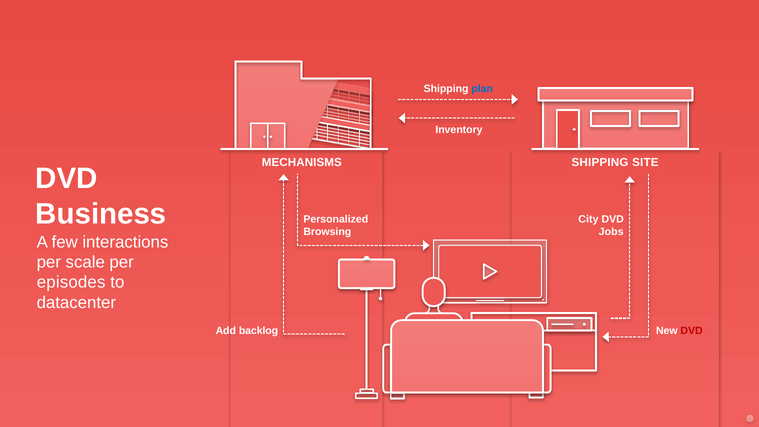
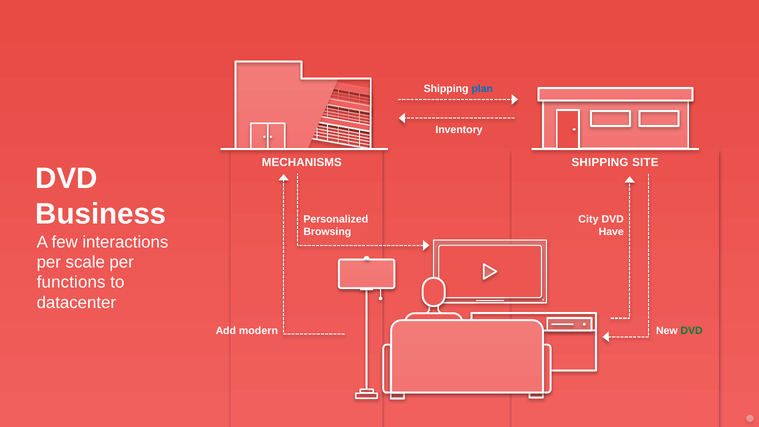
Jobs: Jobs -> Have
episodes: episodes -> functions
backlog: backlog -> modern
DVD at (692, 331) colour: red -> green
